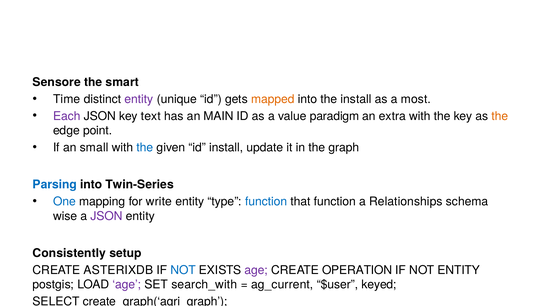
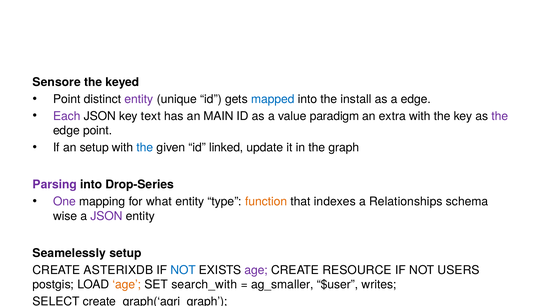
smart: smart -> keyed
Time at (67, 99): Time -> Point
mapped colour: orange -> blue
a most: most -> edge
the at (500, 116) colour: orange -> purple
an small: small -> setup
id install: install -> linked
Parsing colour: blue -> purple
Twin-Series: Twin-Series -> Drop-Series
One colour: blue -> purple
write: write -> what
function at (266, 202) colour: blue -> orange
that function: function -> indexes
Consistently: Consistently -> Seamelessly
OPERATION: OPERATION -> RESOURCE
NOT ENTITY: ENTITY -> USERS
age at (127, 285) colour: purple -> orange
ag_current: ag_current -> ag_smaller
keyed: keyed -> writes
